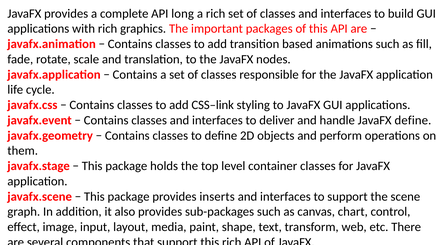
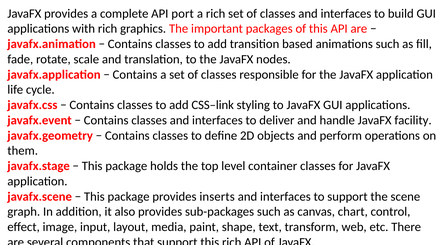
long: long -> port
JavaFX define: define -> facility
